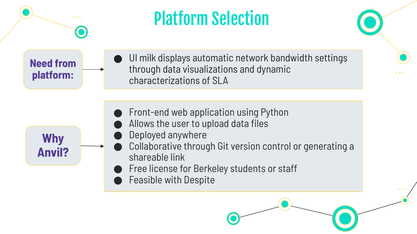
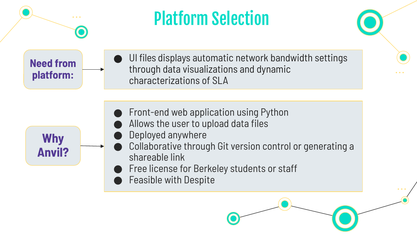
UI milk: milk -> files
